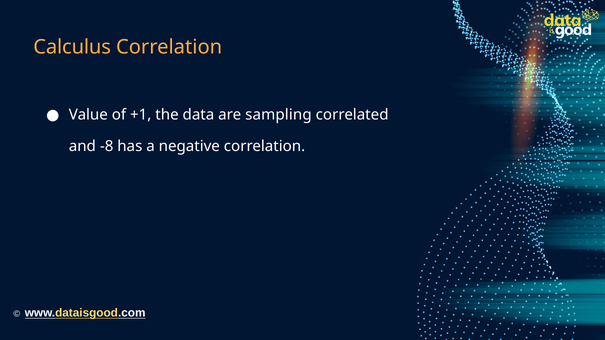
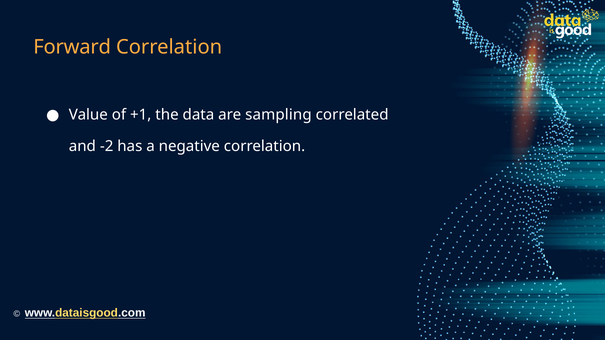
Calculus: Calculus -> Forward
-8: -8 -> -2
